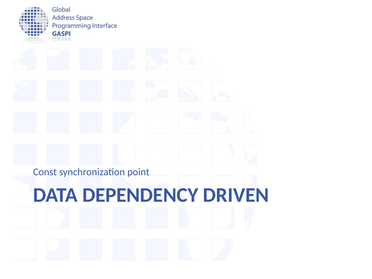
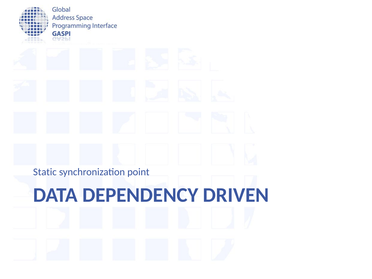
Const: Const -> Static
